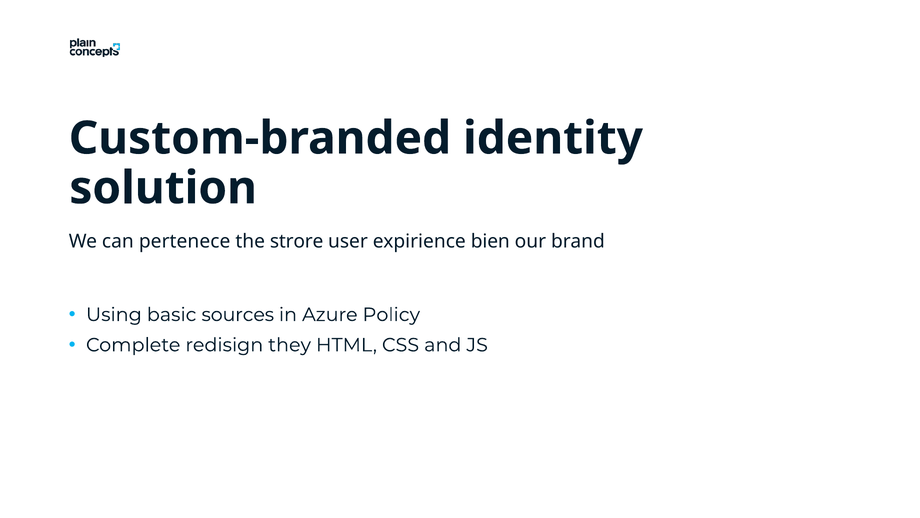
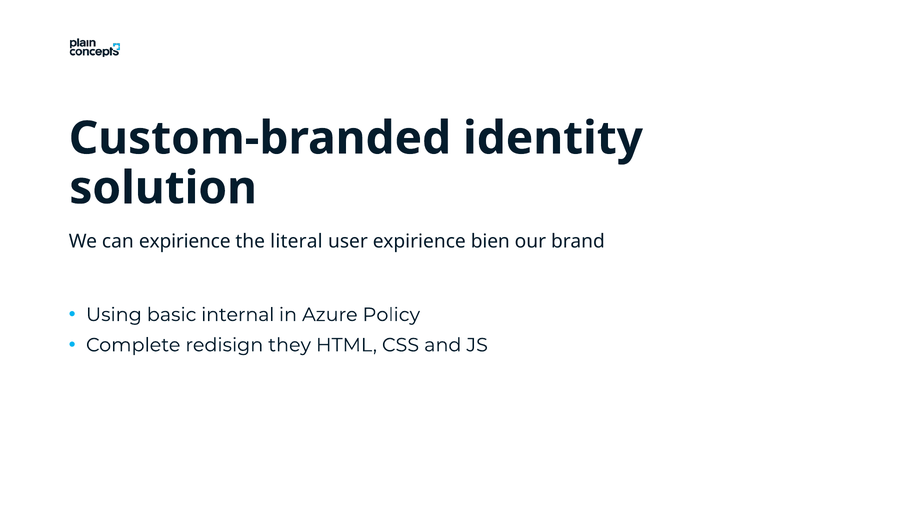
can pertenece: pertenece -> expirience
strore: strore -> literal
sources: sources -> internal
